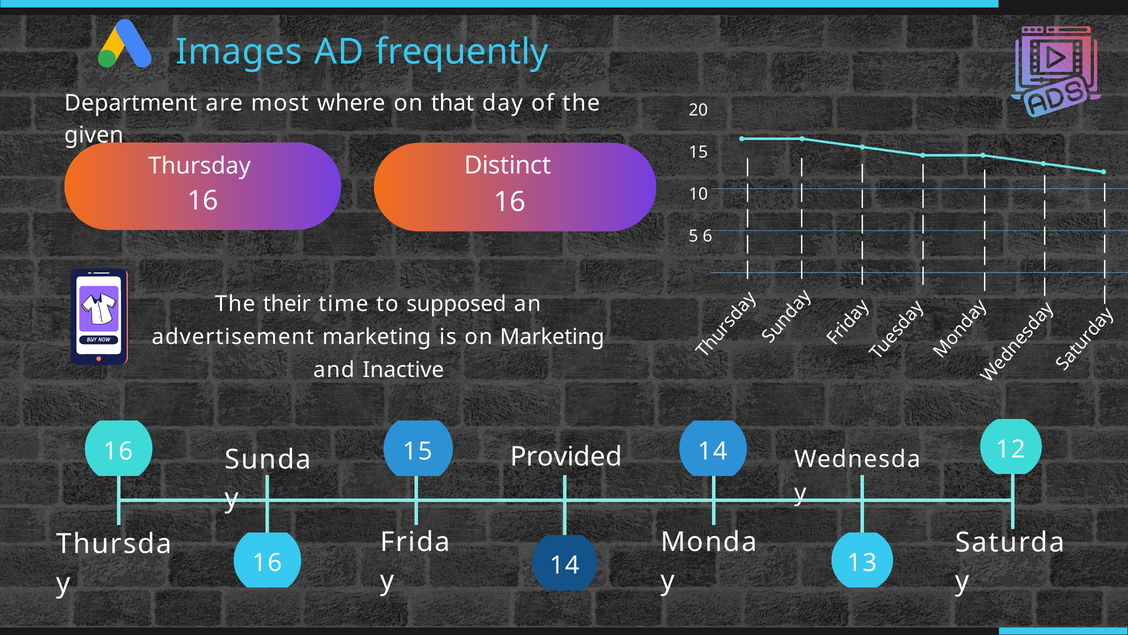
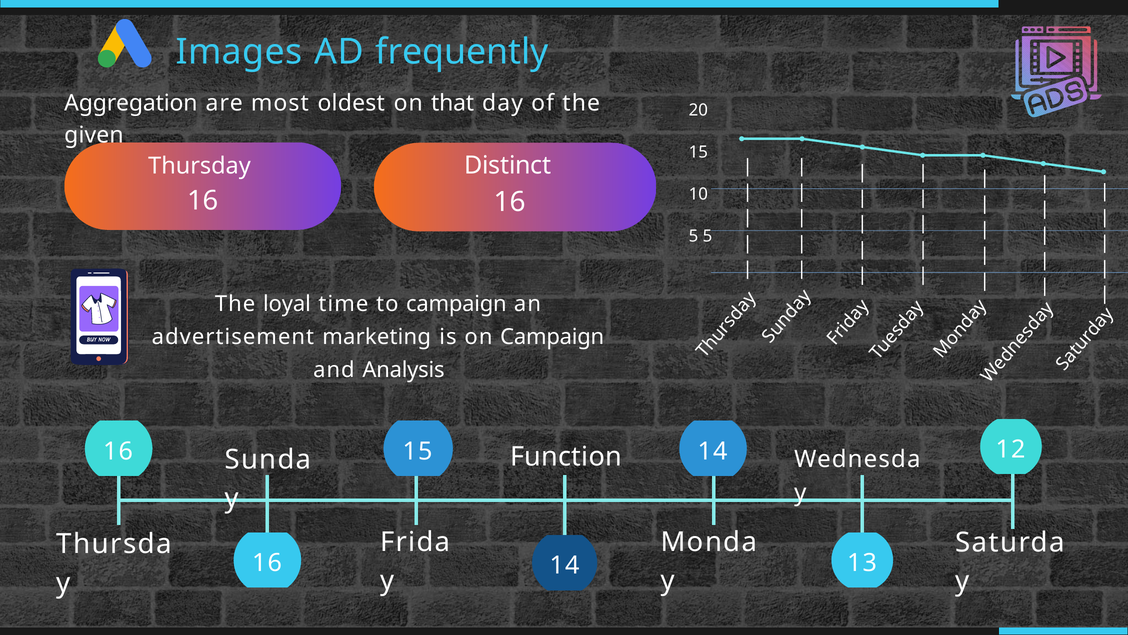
Department: Department -> Aggregation
where: where -> oldest
5 6: 6 -> 5
their: their -> loyal
to supposed: supposed -> campaign
on Marketing: Marketing -> Campaign
Inactive: Inactive -> Analysis
Provided: Provided -> Function
